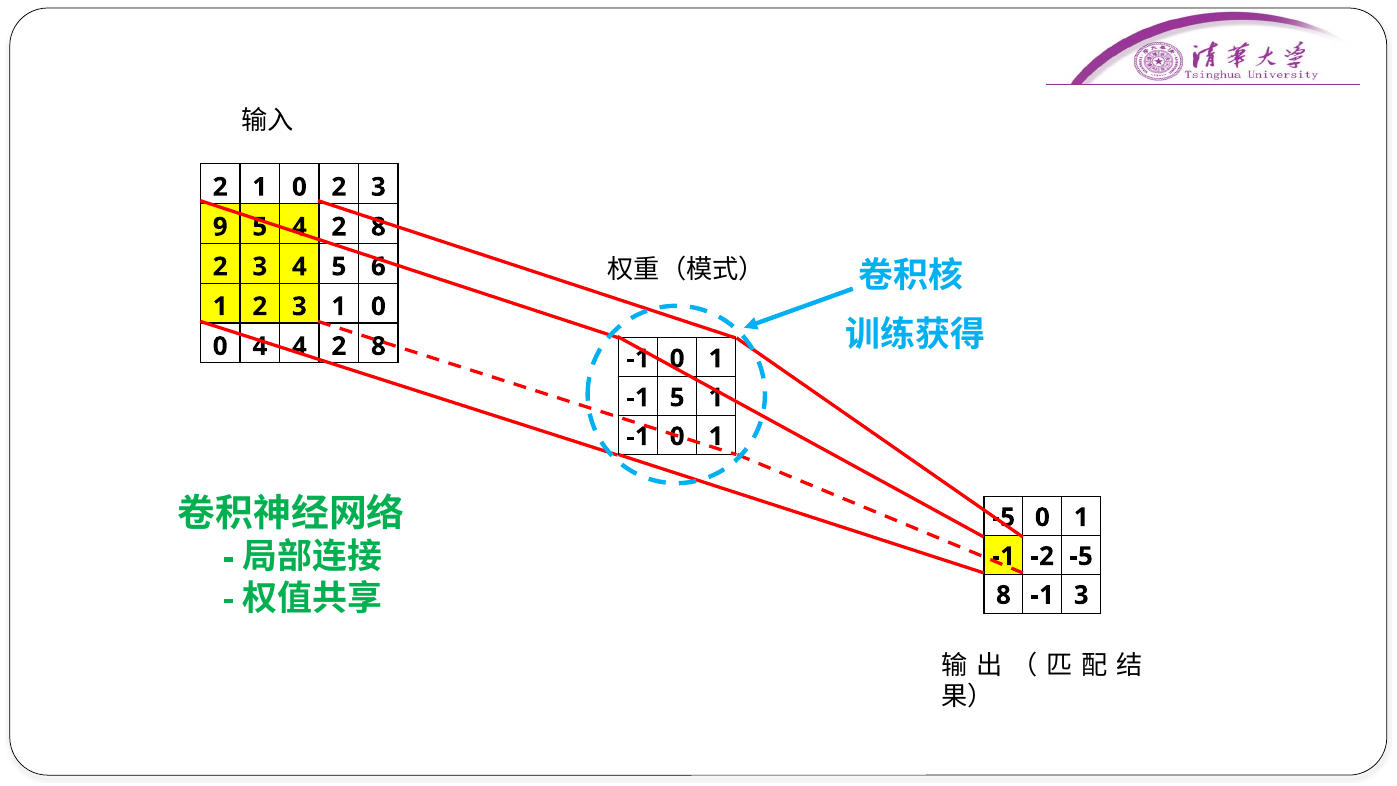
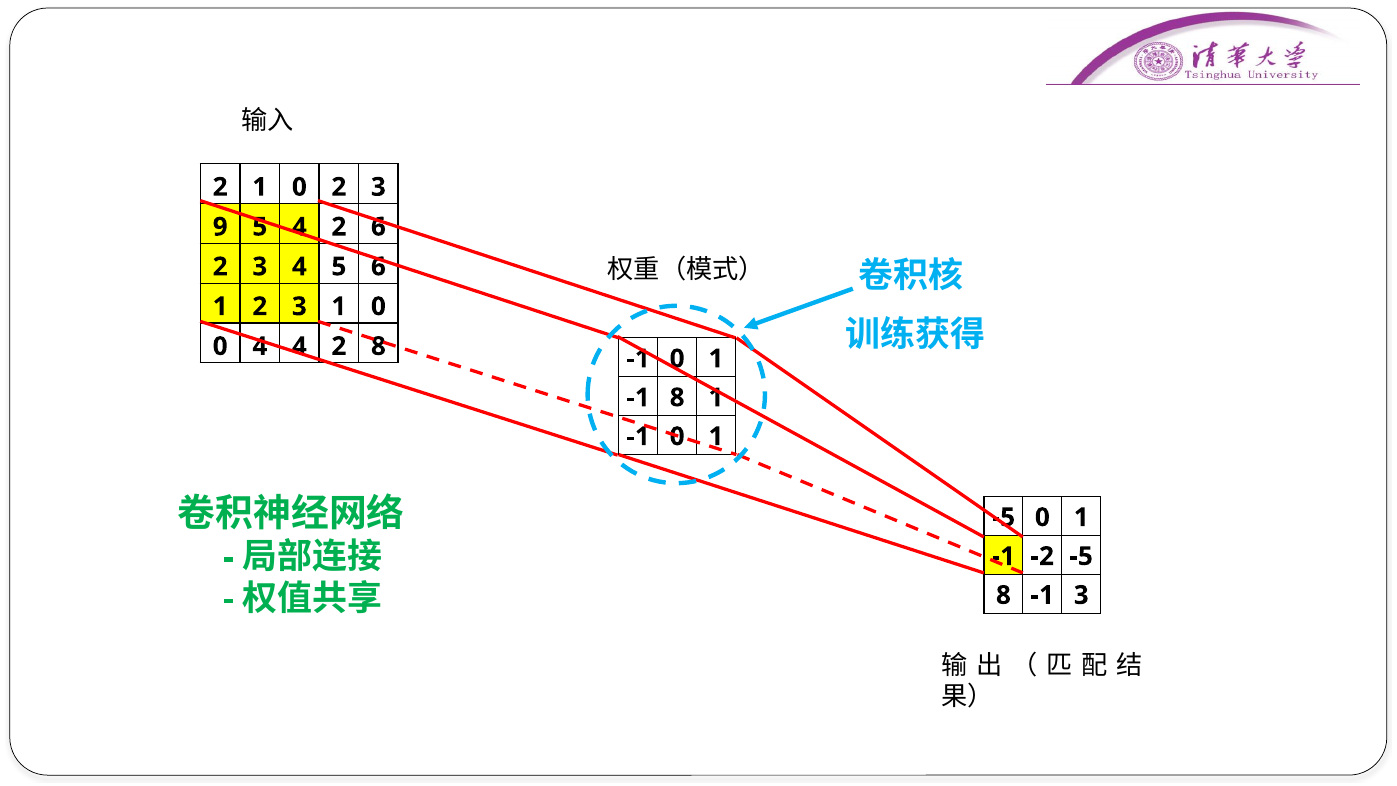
8 at (378, 227): 8 -> 6
-1 5: 5 -> 8
